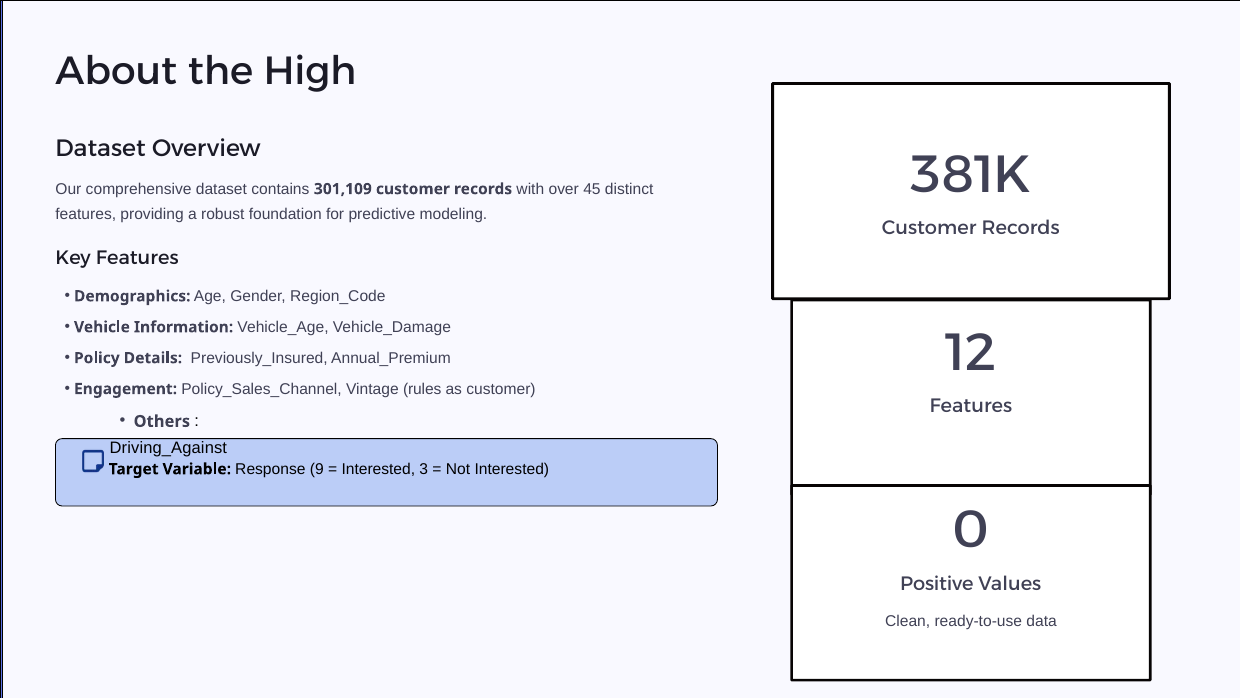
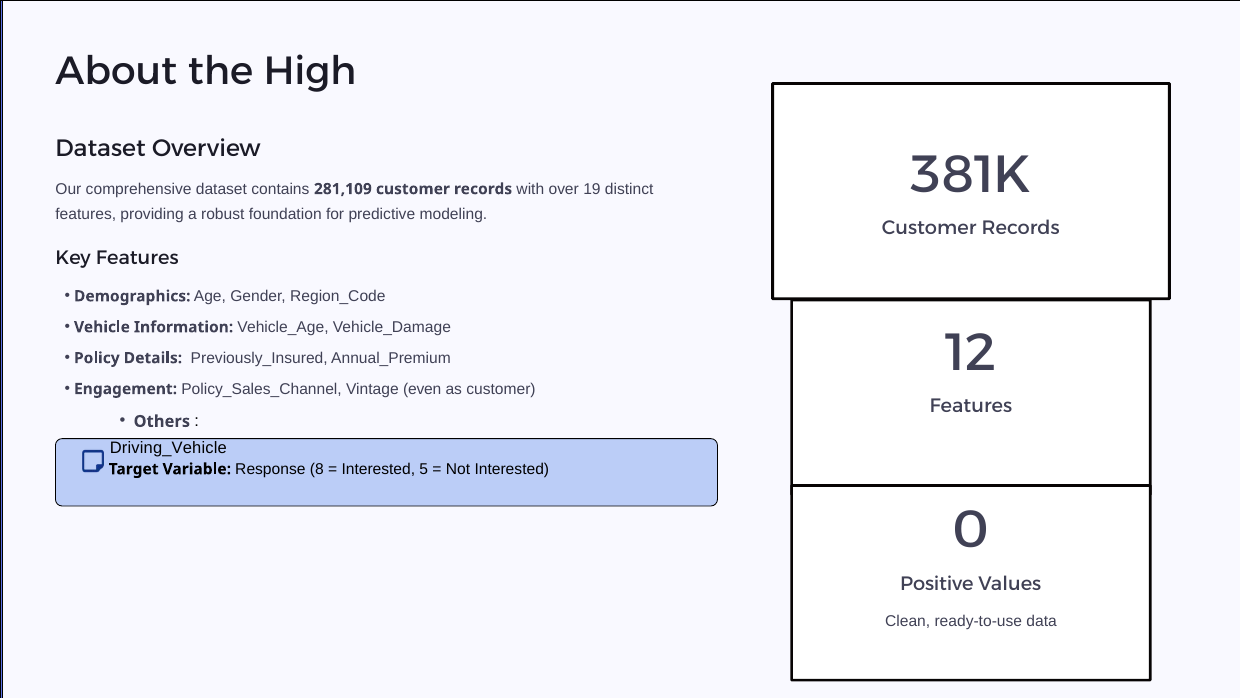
301,109: 301,109 -> 281,109
45: 45 -> 19
rules: rules -> even
Driving_Against: Driving_Against -> Driving_Vehicle
9: 9 -> 8
3: 3 -> 5
